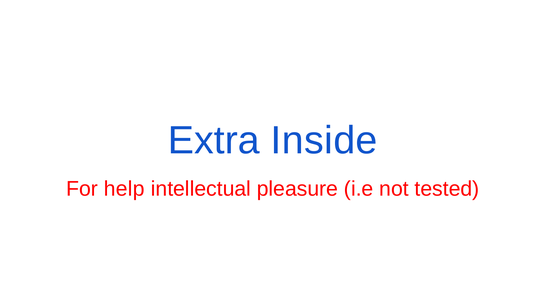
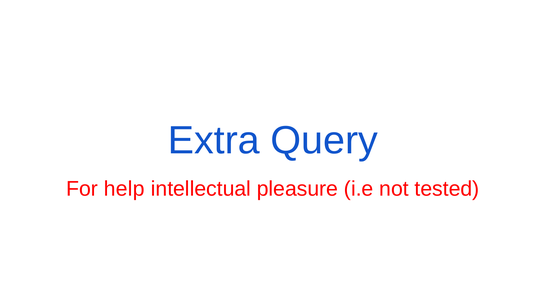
Inside: Inside -> Query
